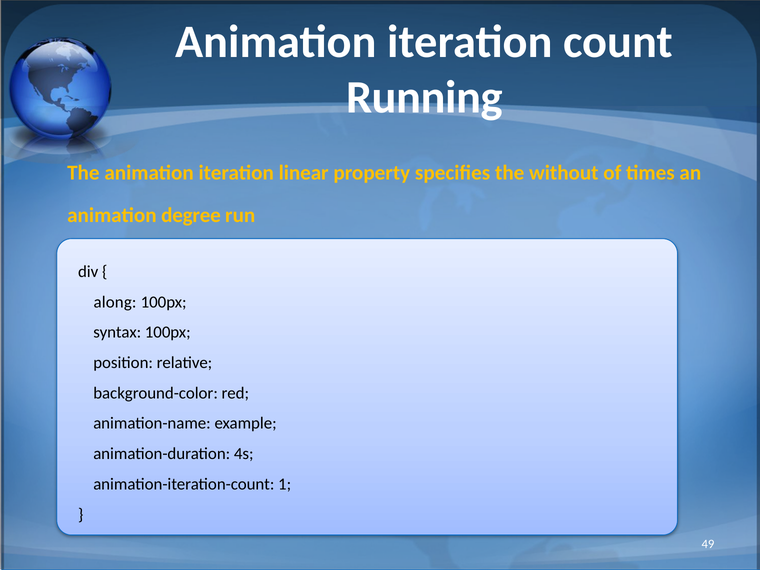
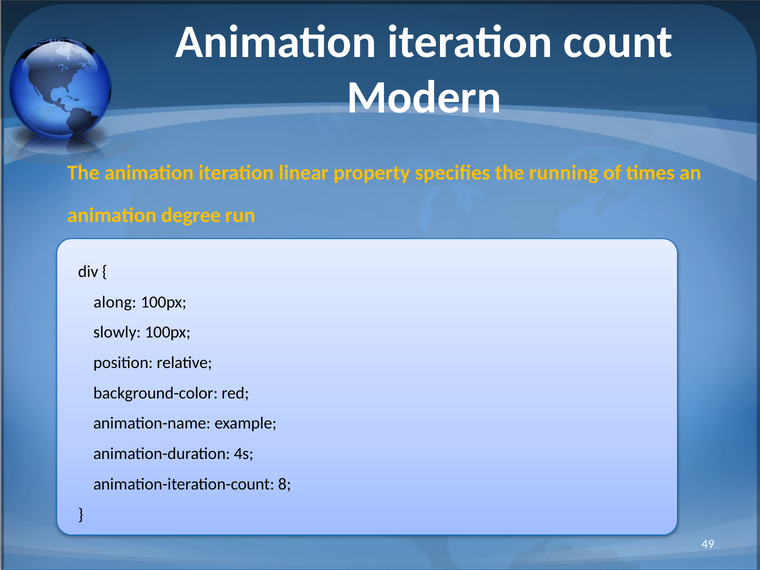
Running: Running -> Modern
without: without -> running
syntax: syntax -> slowly
1: 1 -> 8
